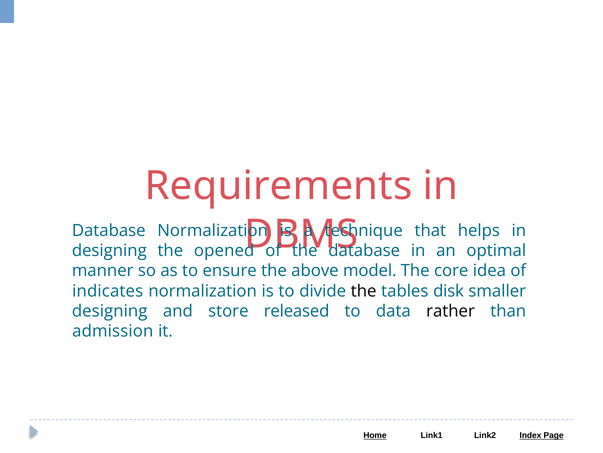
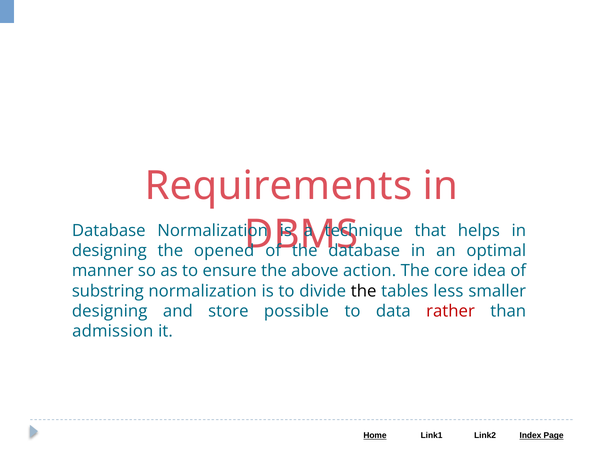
model: model -> action
indicates: indicates -> substring
disk: disk -> less
released: released -> possible
rather colour: black -> red
